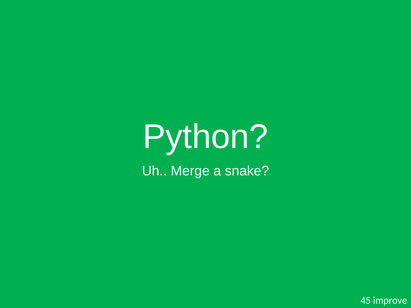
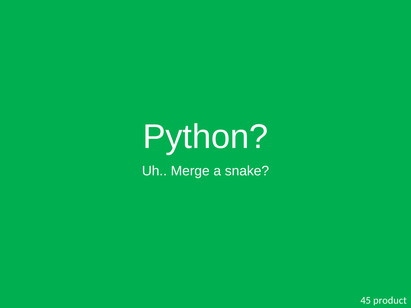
improve: improve -> product
